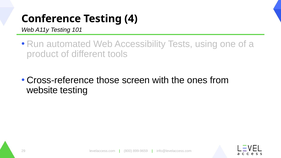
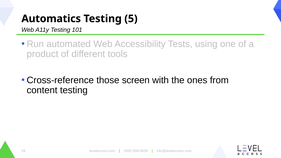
Conference: Conference -> Automatics
4: 4 -> 5
website: website -> content
